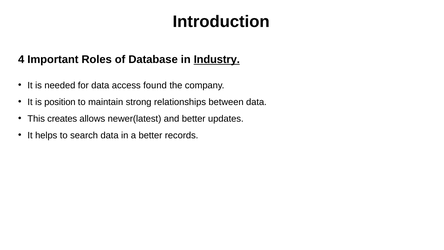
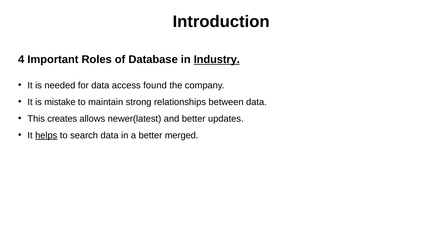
position: position -> mistake
helps underline: none -> present
records: records -> merged
